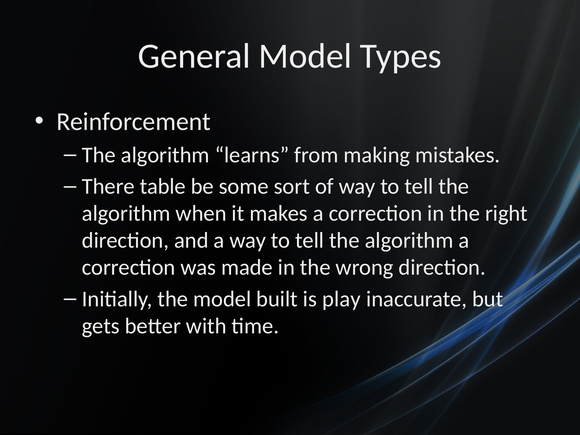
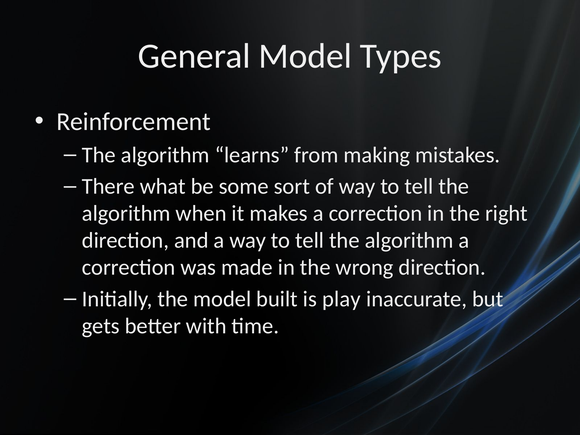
table: table -> what
